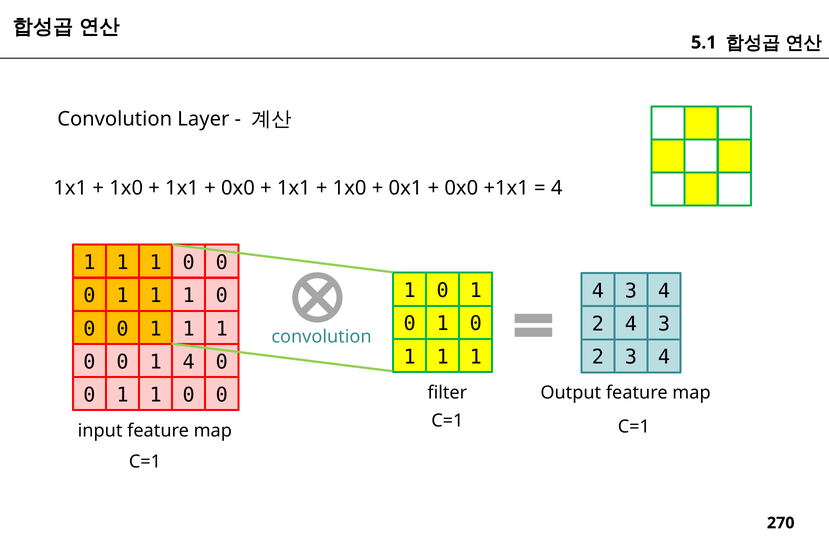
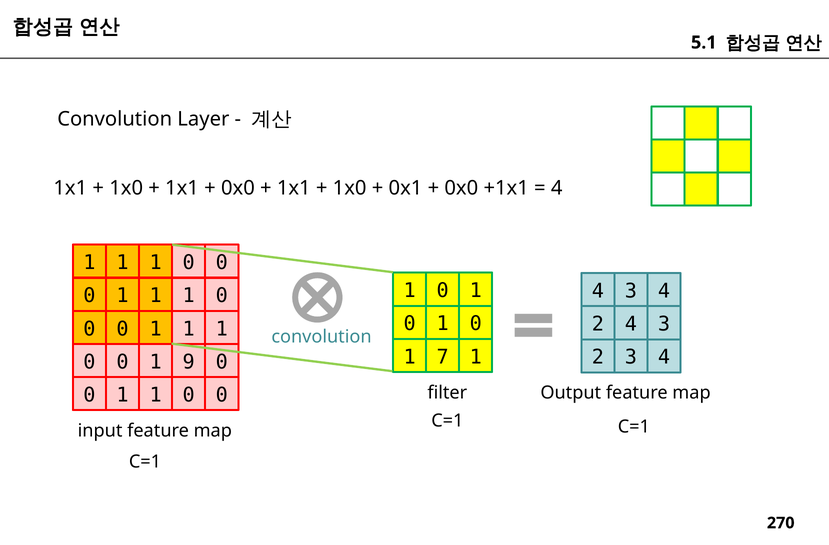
1 at (443, 357): 1 -> 7
0 1 4: 4 -> 9
